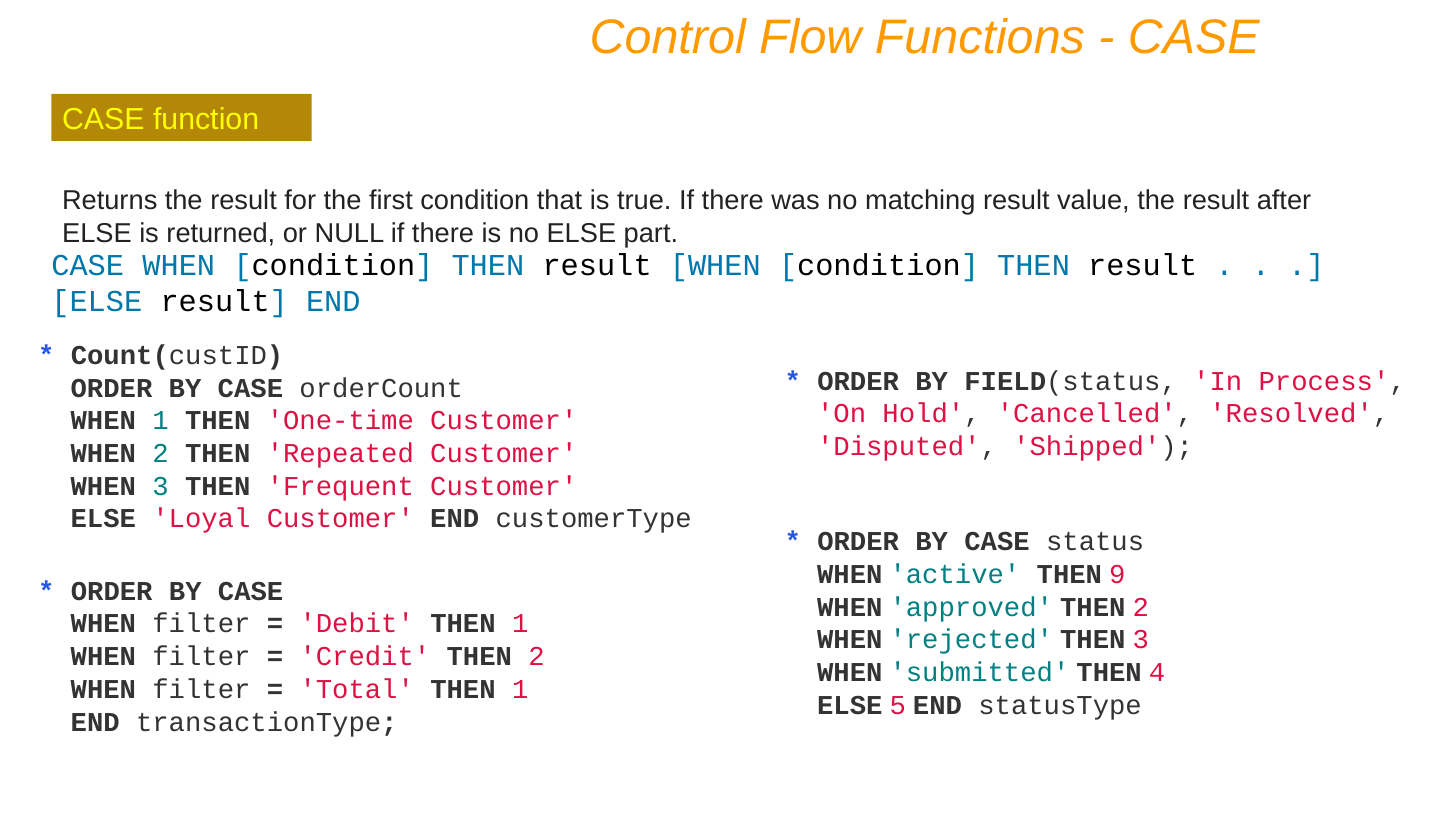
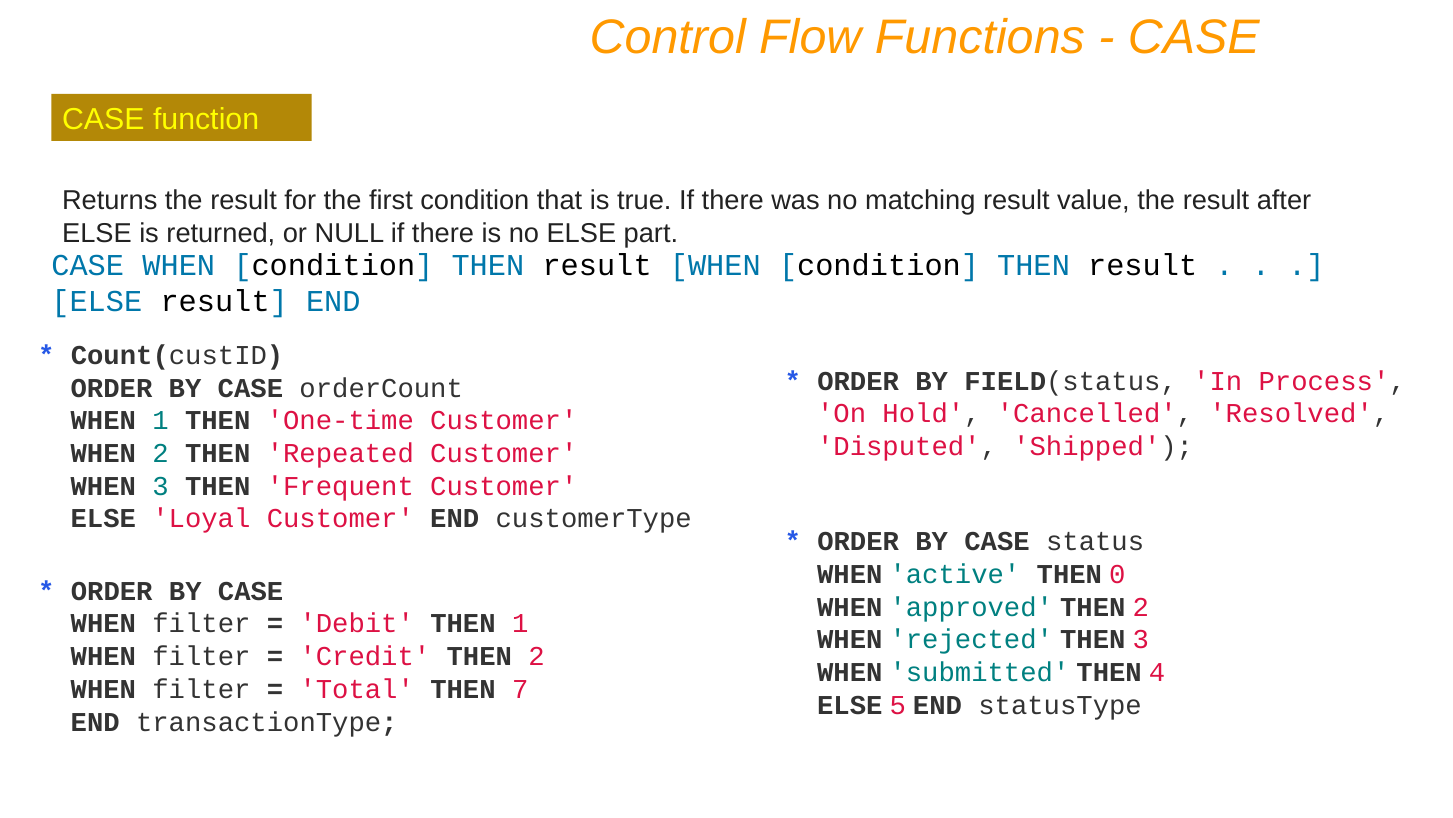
9: 9 -> 0
Total THEN 1: 1 -> 7
